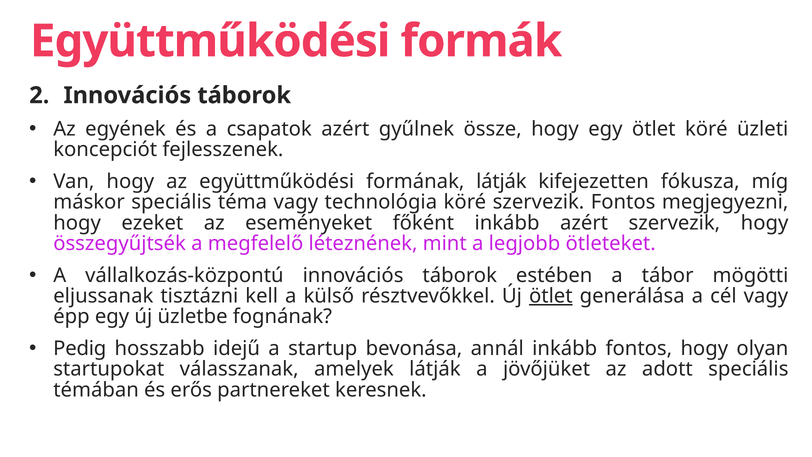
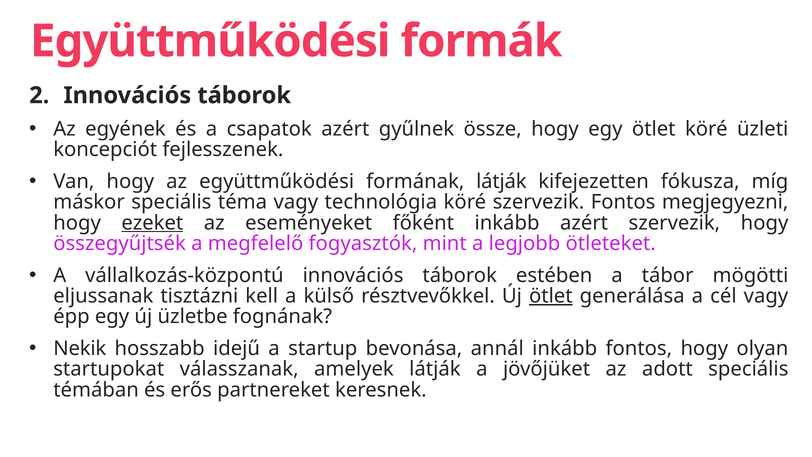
ezeket underline: none -> present
léteznének: léteznének -> fogyasztók
Pedig: Pedig -> Nekik
